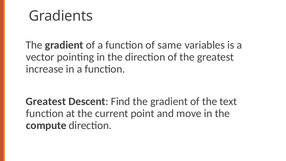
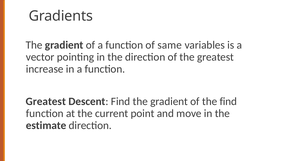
the text: text -> find
compute: compute -> estimate
